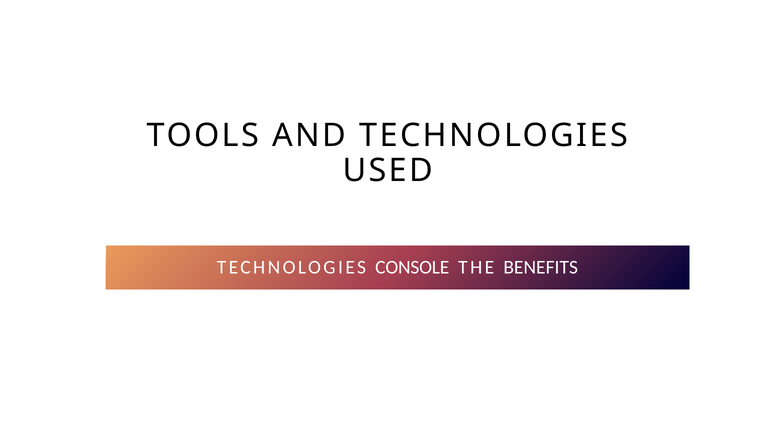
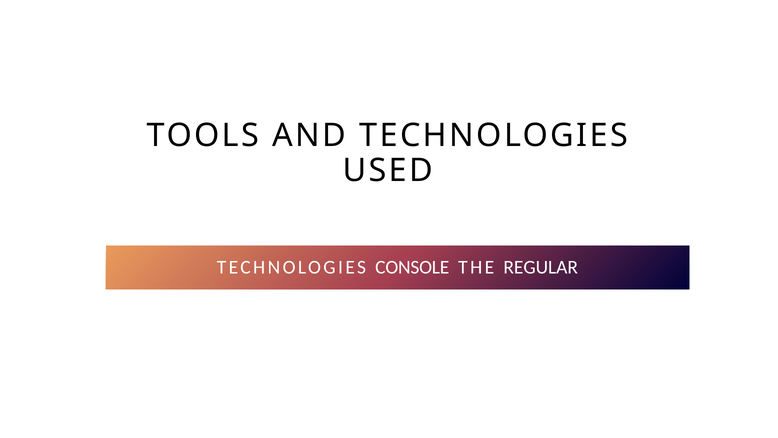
BENEFITS: BENEFITS -> REGULAR
